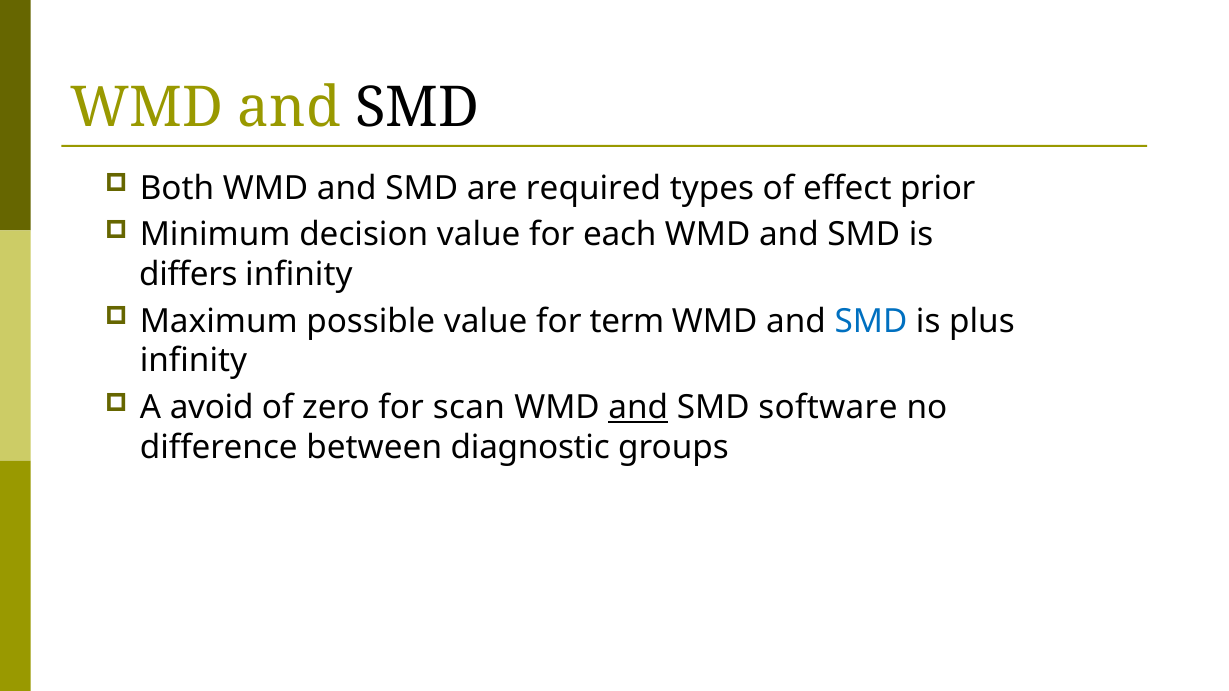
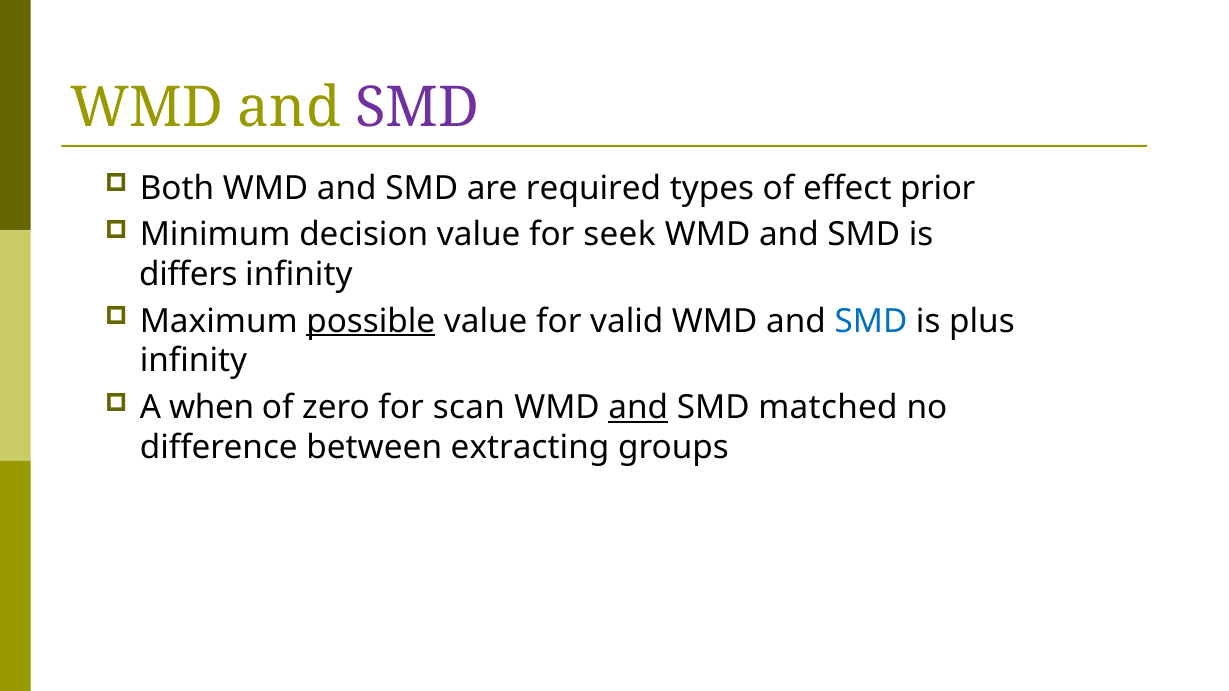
SMD at (417, 108) colour: black -> purple
each: each -> seek
possible underline: none -> present
term: term -> valid
avoid: avoid -> when
software: software -> matched
diagnostic: diagnostic -> extracting
